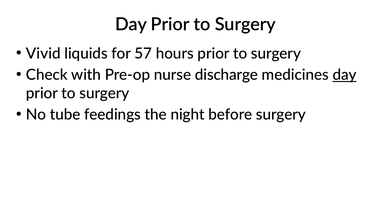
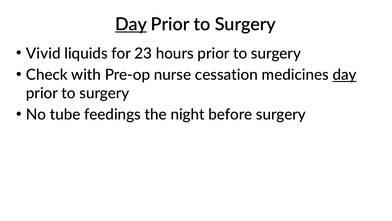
Day at (131, 24) underline: none -> present
57: 57 -> 23
discharge: discharge -> cessation
